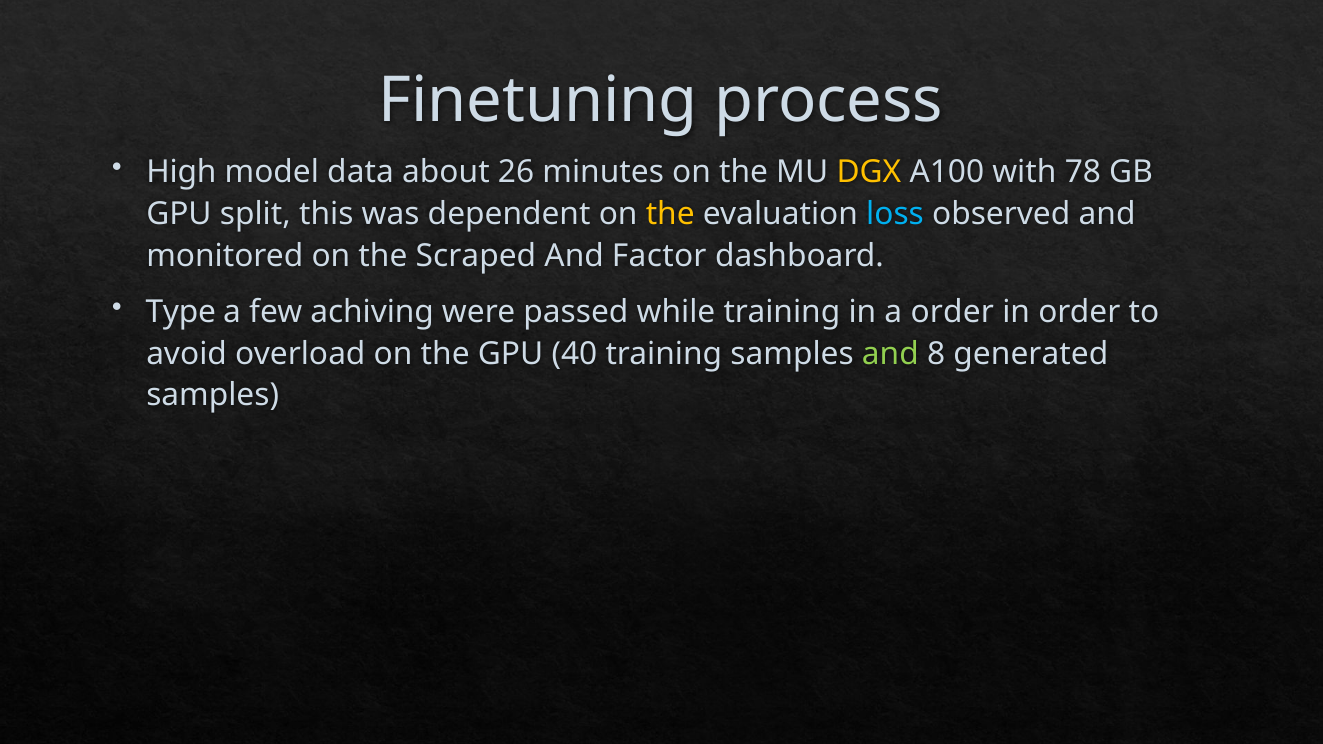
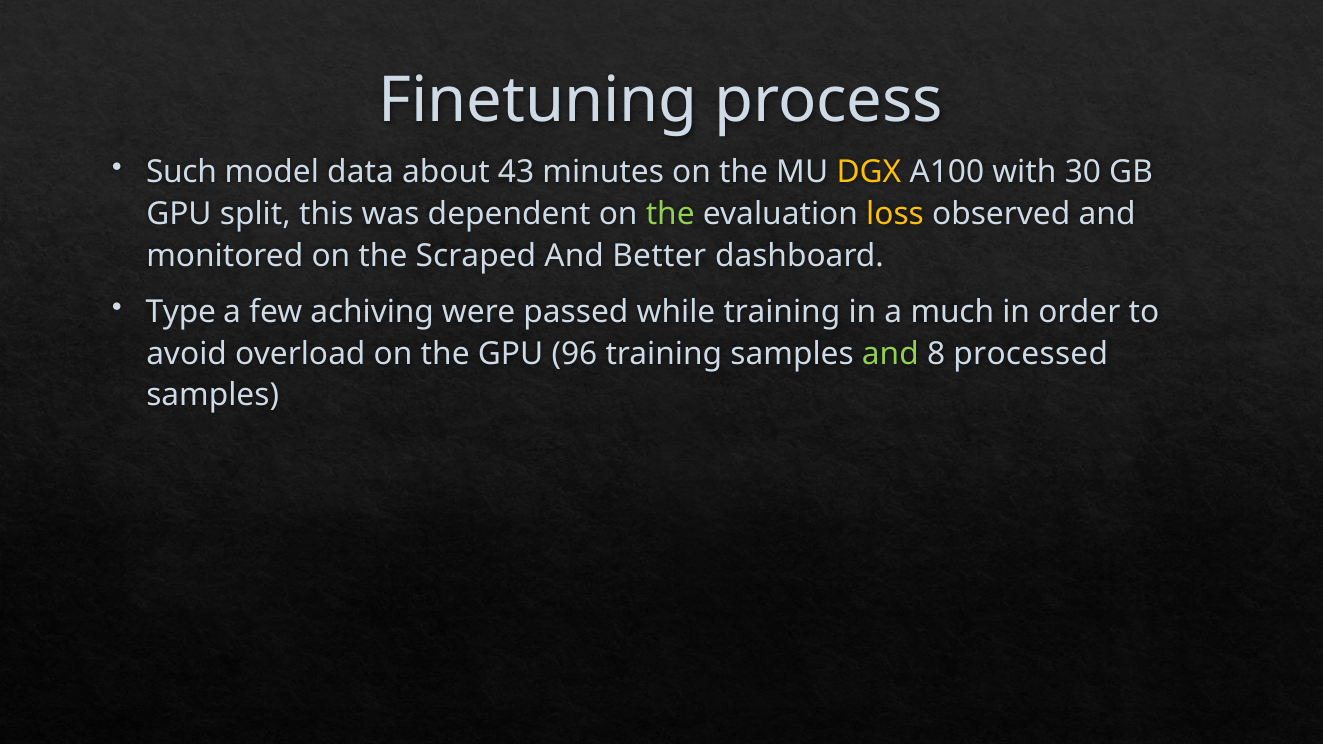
High: High -> Such
26: 26 -> 43
78: 78 -> 30
the at (670, 214) colour: yellow -> light green
loss colour: light blue -> yellow
Factor: Factor -> Better
a order: order -> much
40: 40 -> 96
generated: generated -> processed
